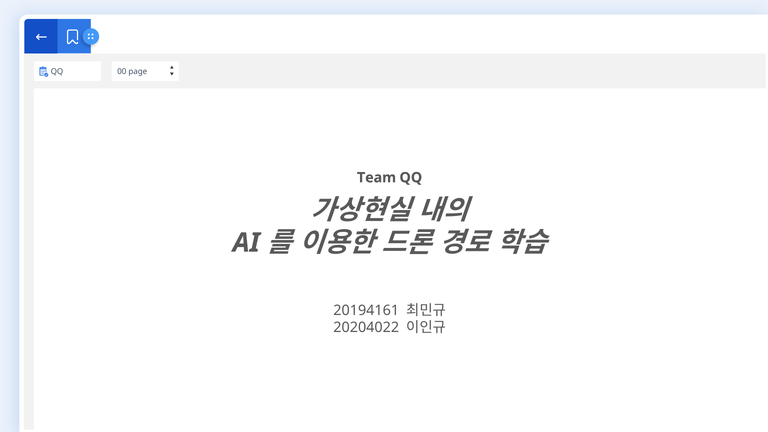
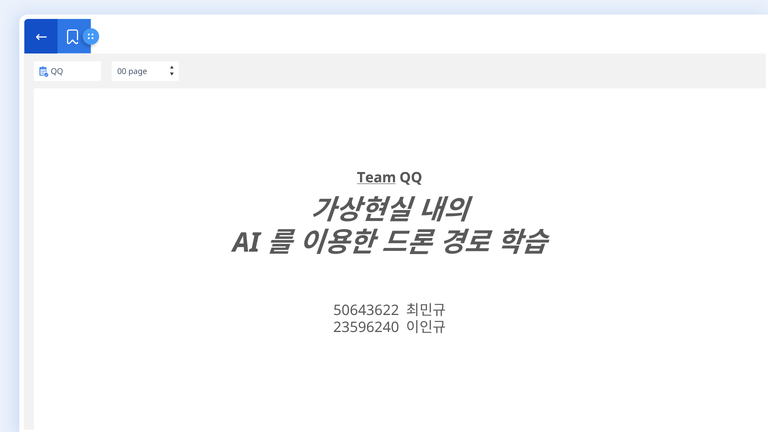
Team underline: none -> present
20194161: 20194161 -> 50643622
20204022: 20204022 -> 23596240
